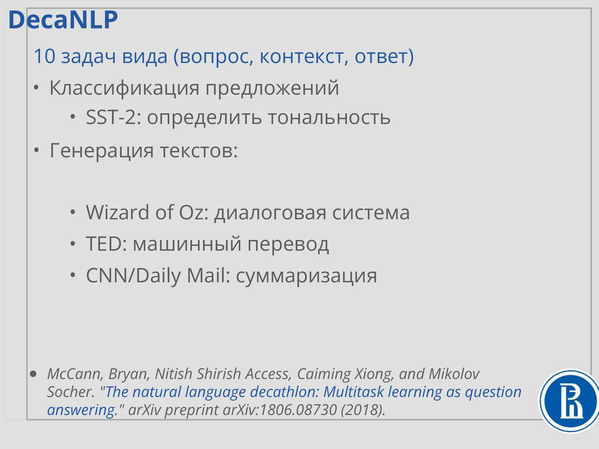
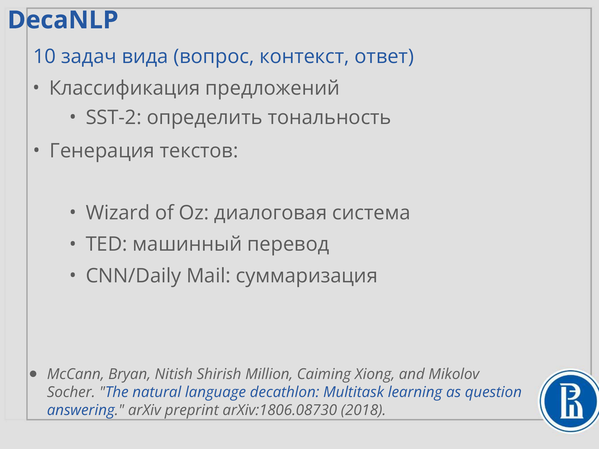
Access: Access -> Million
